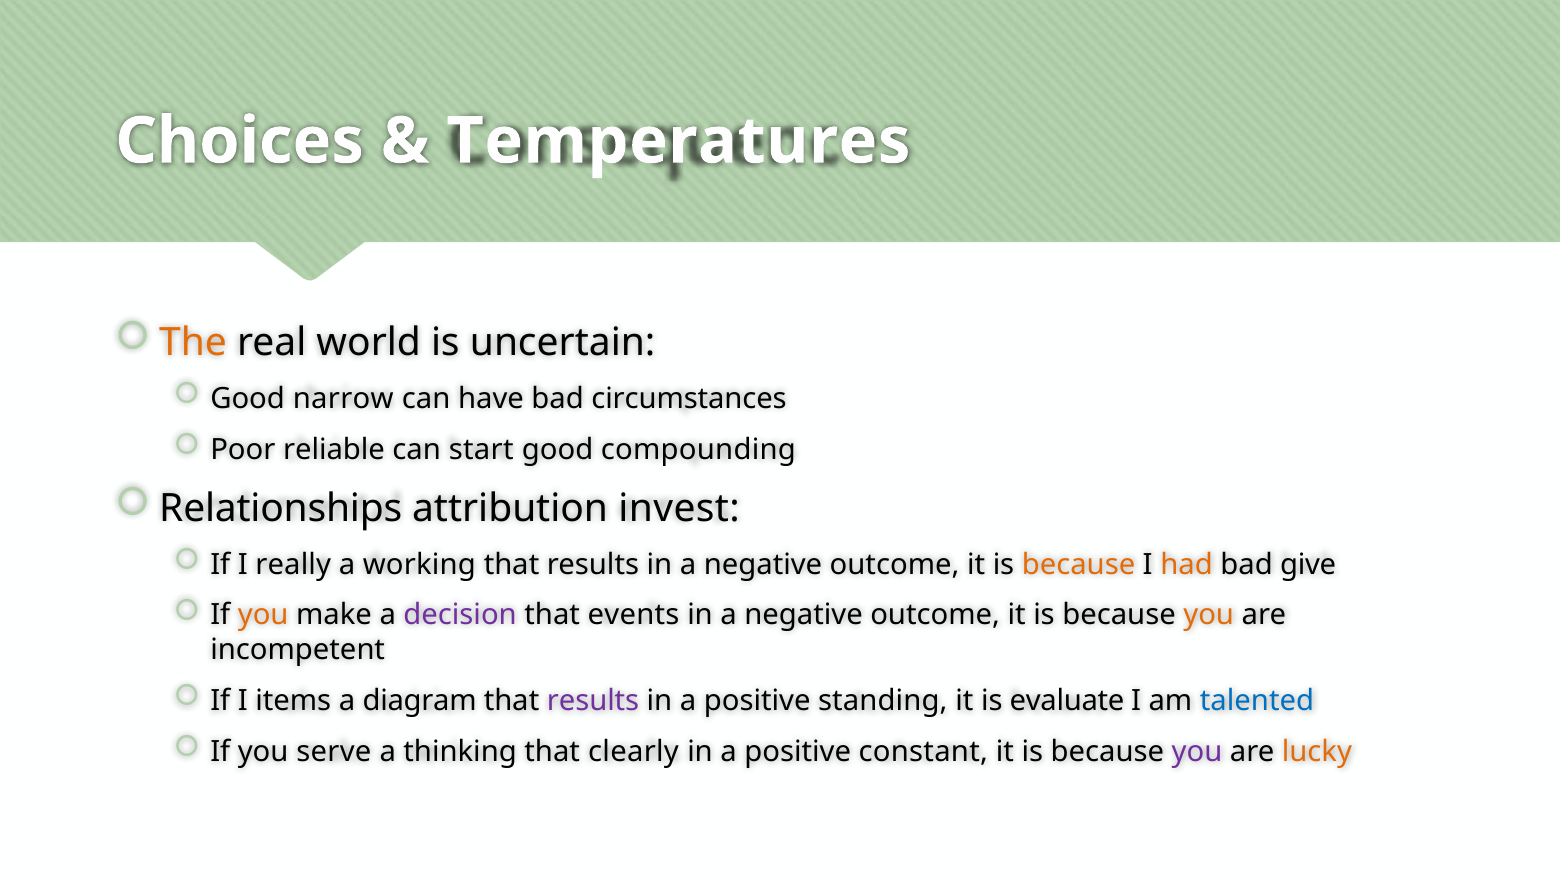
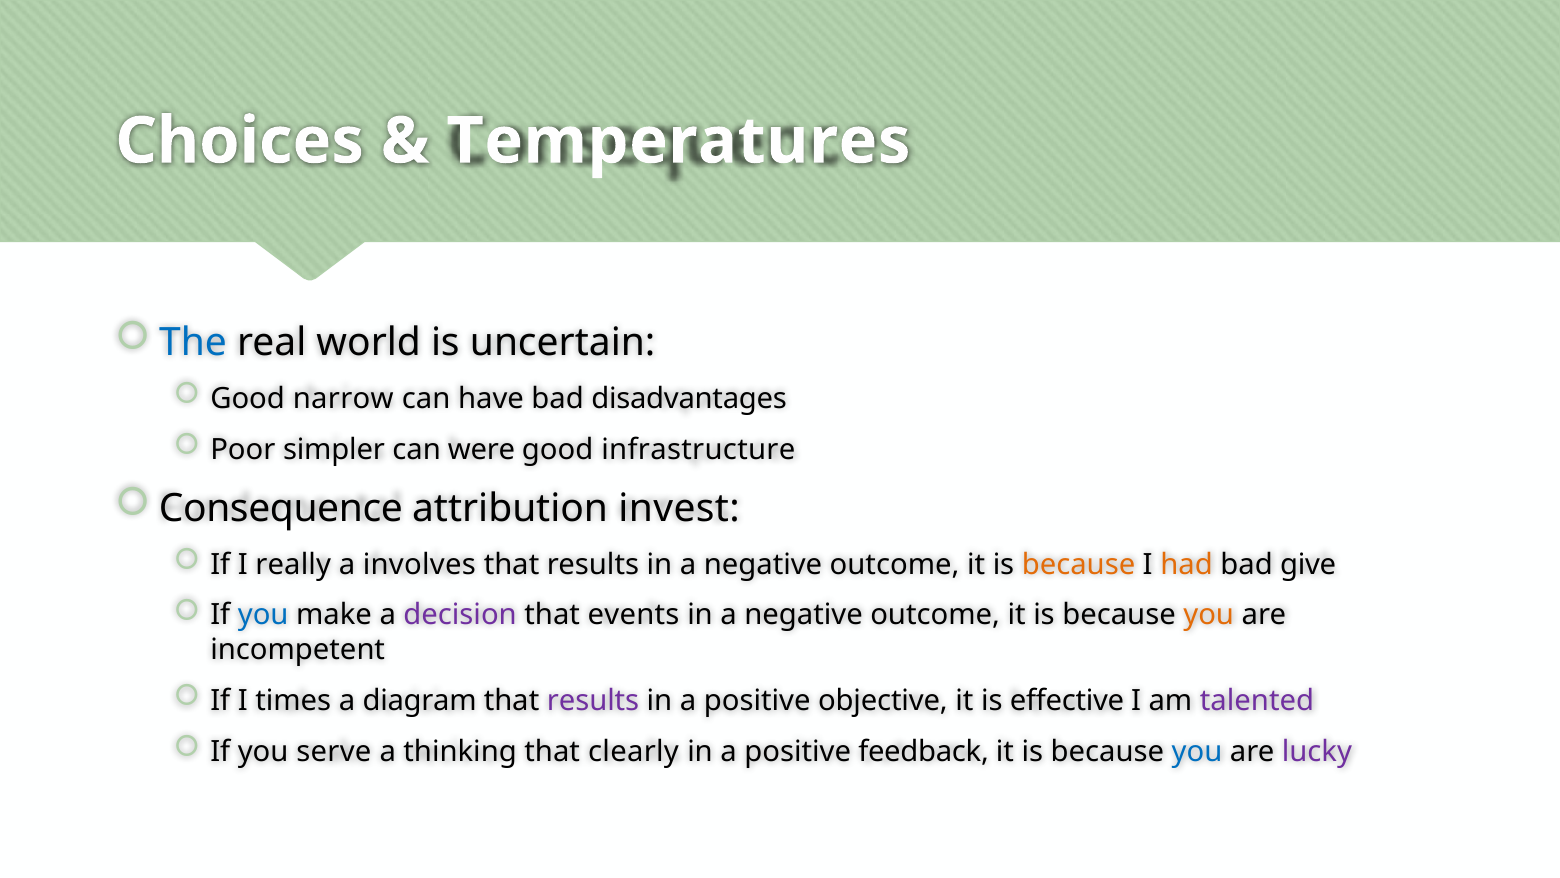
The colour: orange -> blue
circumstances: circumstances -> disadvantages
reliable: reliable -> simpler
start: start -> were
compounding: compounding -> infrastructure
Relationships: Relationships -> Consequence
working: working -> involves
you at (263, 615) colour: orange -> blue
items: items -> times
standing: standing -> objective
evaluate: evaluate -> effective
talented colour: blue -> purple
constant: constant -> feedback
you at (1197, 751) colour: purple -> blue
lucky colour: orange -> purple
